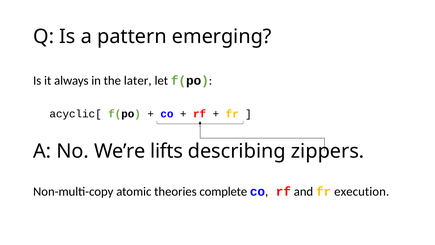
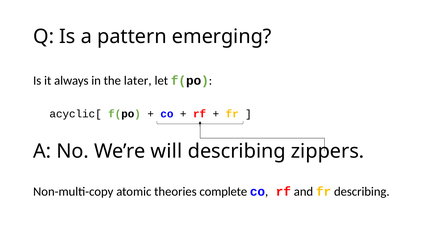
lifts: lifts -> will
fr execution: execution -> describing
